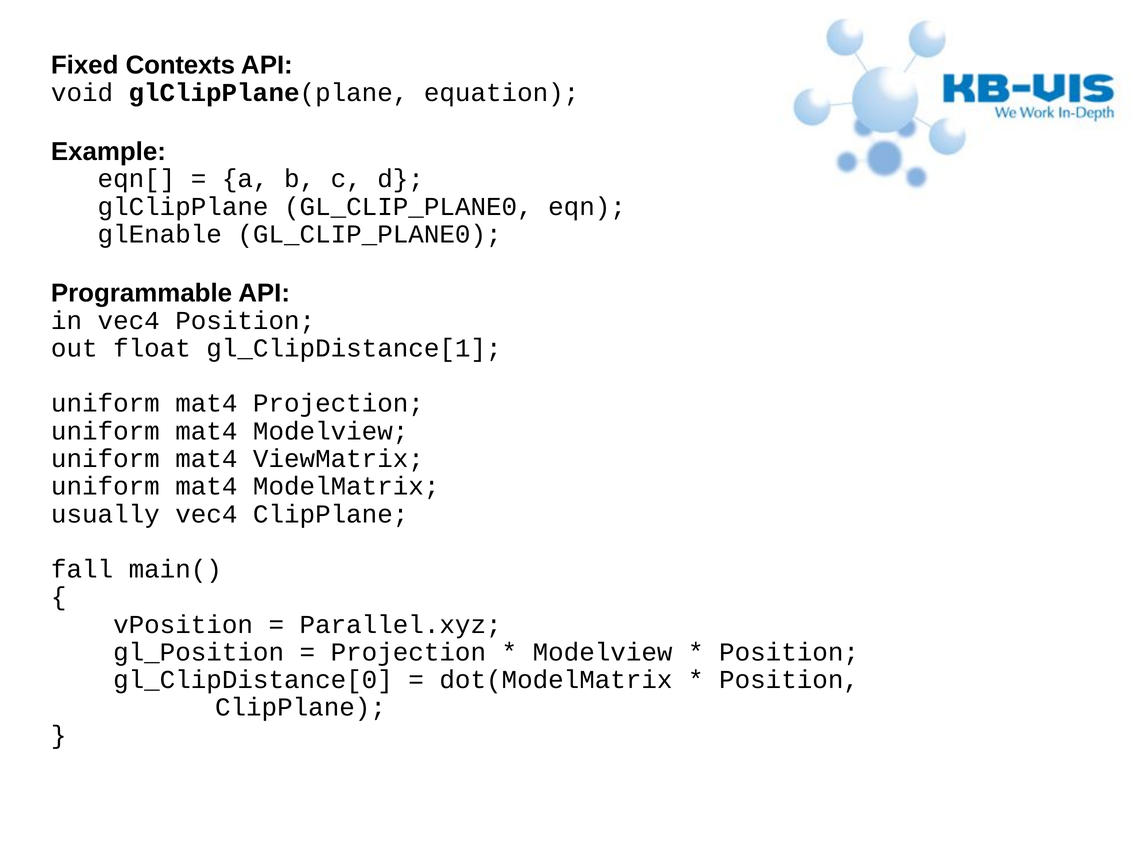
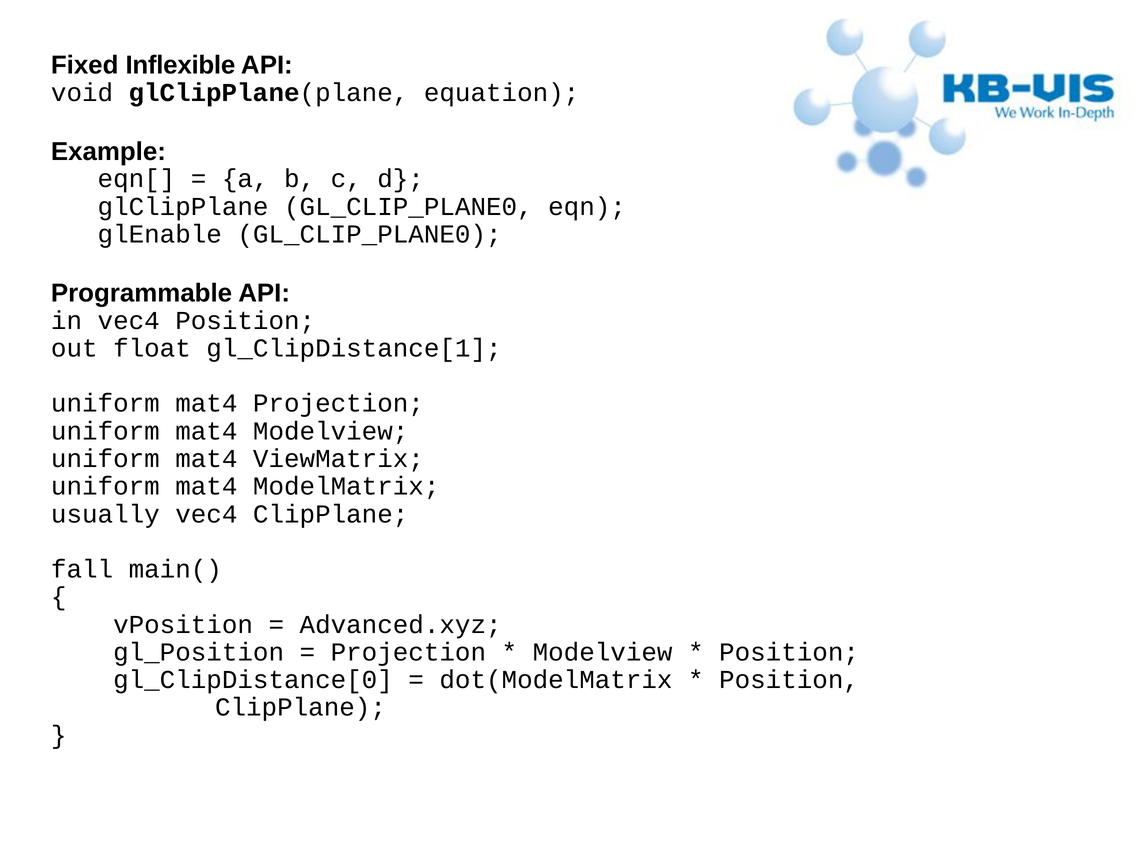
Contexts: Contexts -> Inflexible
Parallel.xyz: Parallel.xyz -> Advanced.xyz
